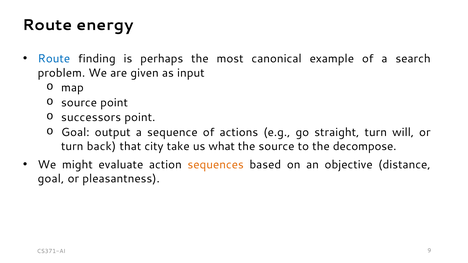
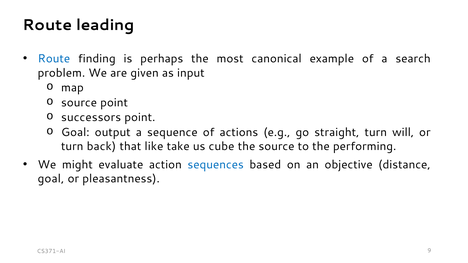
energy: energy -> leading
city: city -> like
what: what -> cube
decompose: decompose -> performing
sequences colour: orange -> blue
